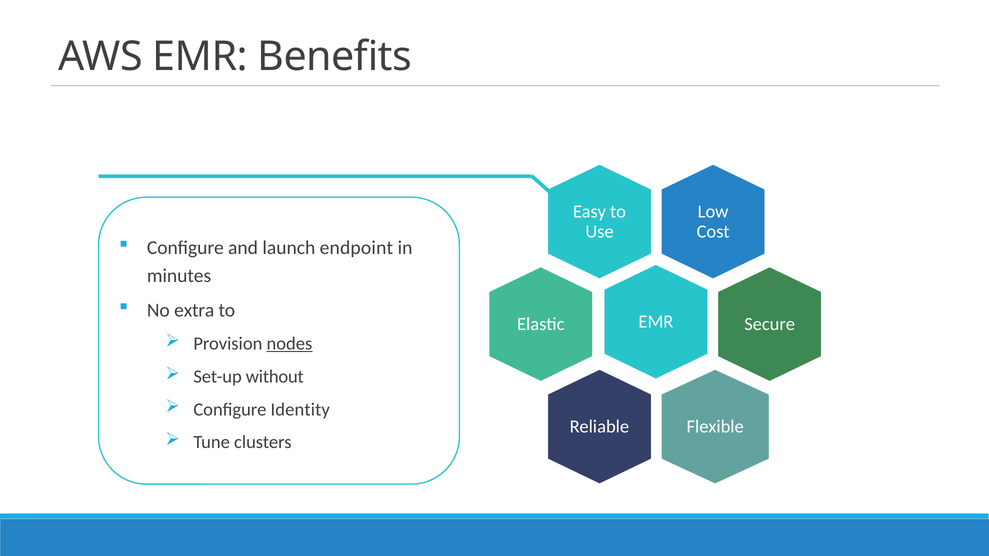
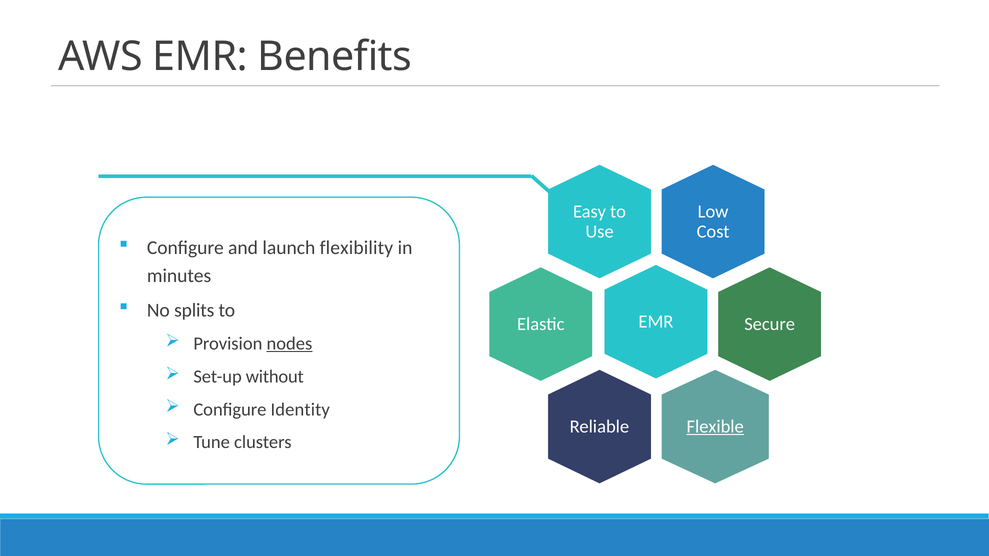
endpoint: endpoint -> flexibility
extra: extra -> splits
Flexible underline: none -> present
